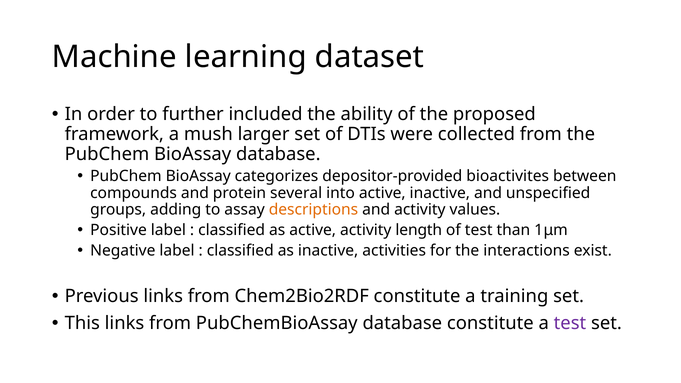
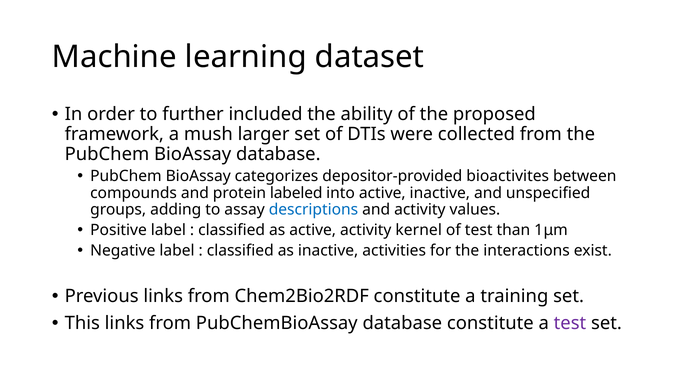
several: several -> labeled
descriptions colour: orange -> blue
length: length -> kernel
